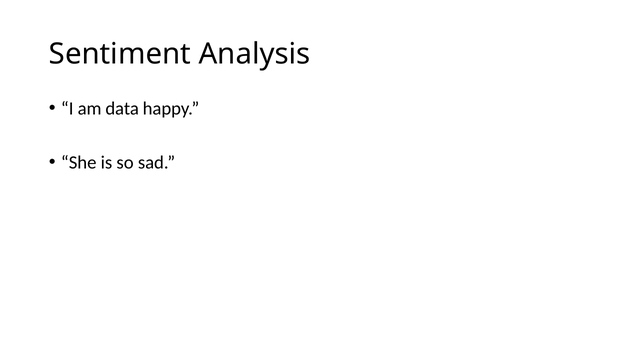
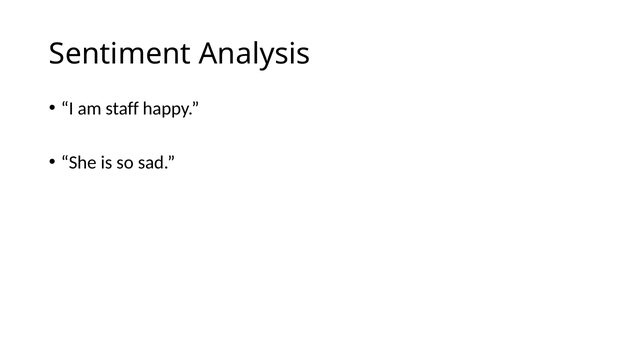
data: data -> staff
